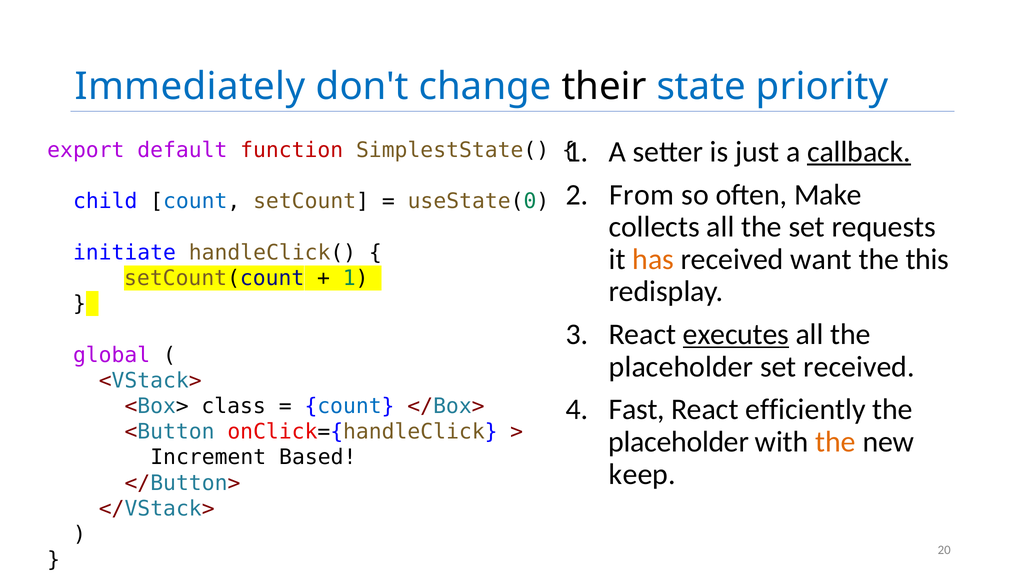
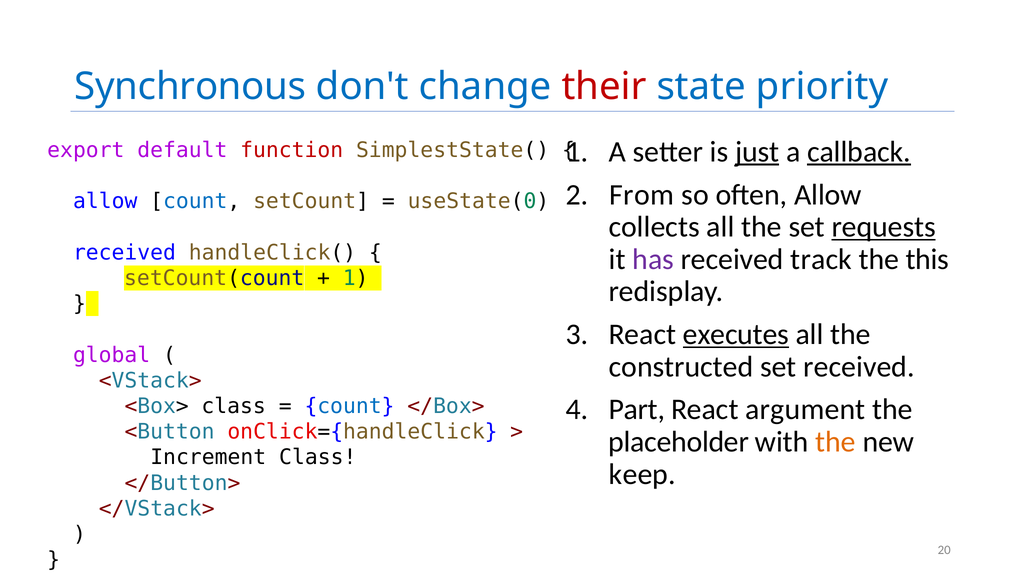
Immediately: Immediately -> Synchronous
their colour: black -> red
just underline: none -> present
often Make: Make -> Allow
child at (105, 202): child -> allow
requests underline: none -> present
initiate at (124, 253): initiate -> received
has colour: orange -> purple
want: want -> track
placeholder at (681, 367): placeholder -> constructed
Fast: Fast -> Part
efficiently: efficiently -> argument
Increment Based: Based -> Class
